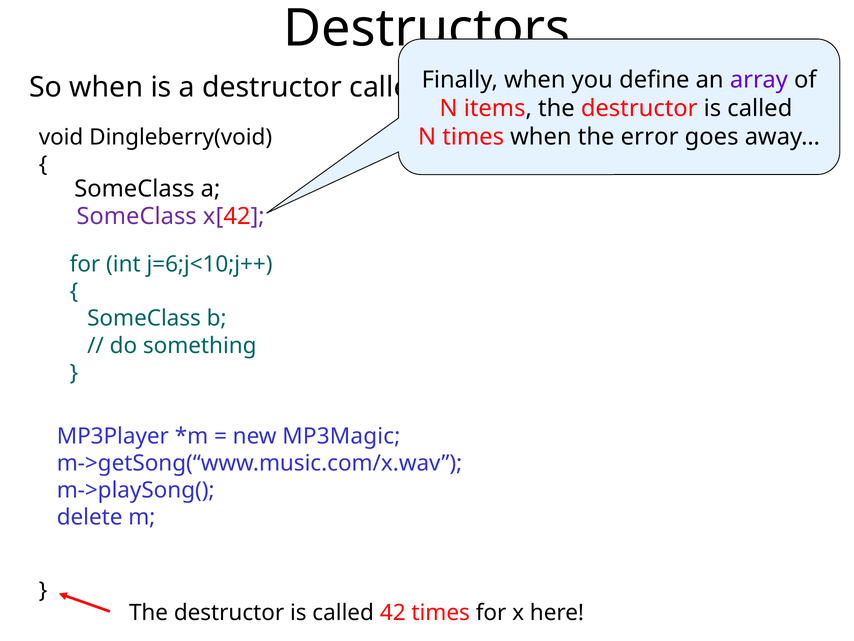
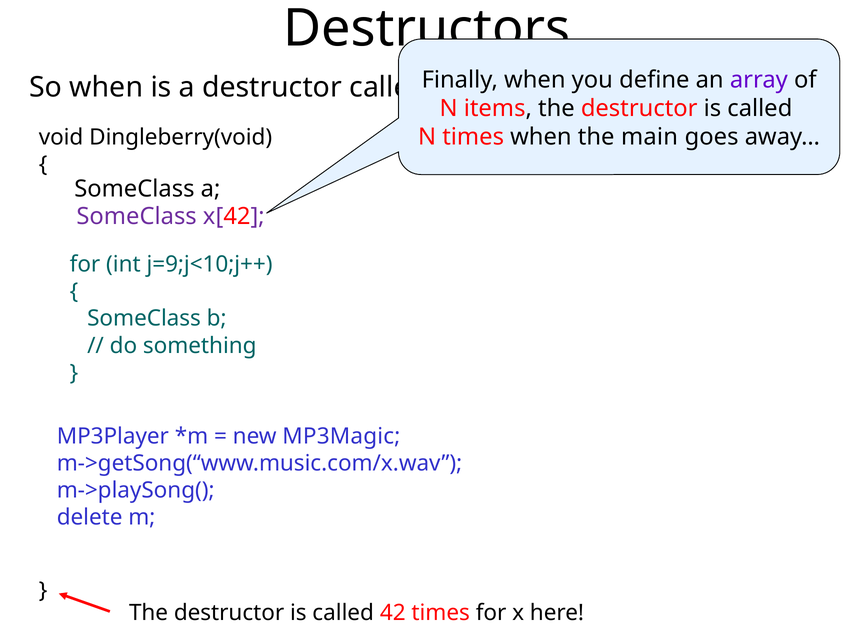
error: error -> main
j=6;j<10;j++: j=6;j<10;j++ -> j=9;j<10;j++
